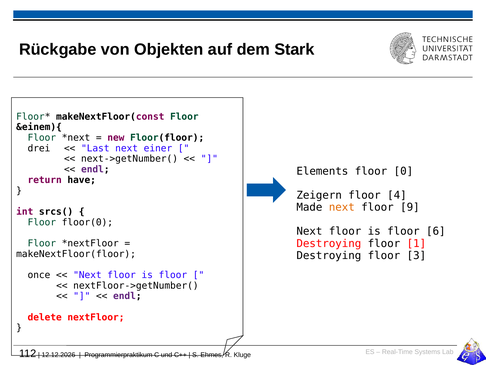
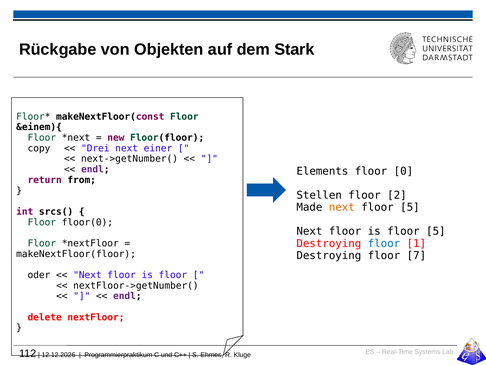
drei: drei -> copy
Last: Last -> Drei
have: have -> from
Zeigern: Zeigern -> Stellen
4: 4 -> 2
9 at (410, 207): 9 -> 5
is floor 6: 6 -> 5
floor at (384, 243) colour: black -> blue
3: 3 -> 7
once: once -> oder
